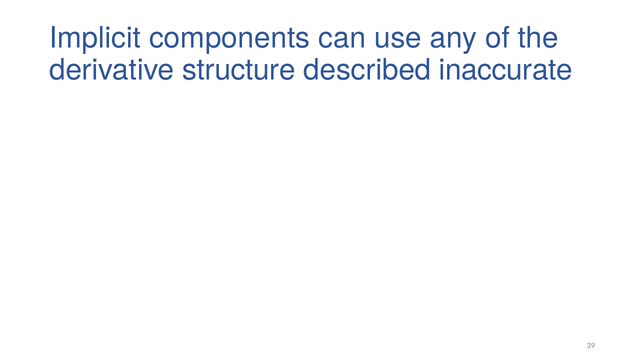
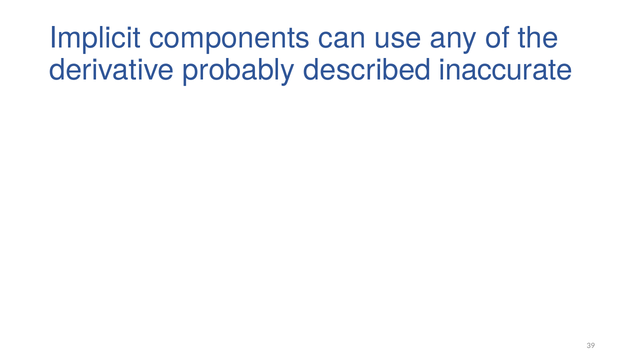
structure: structure -> probably
